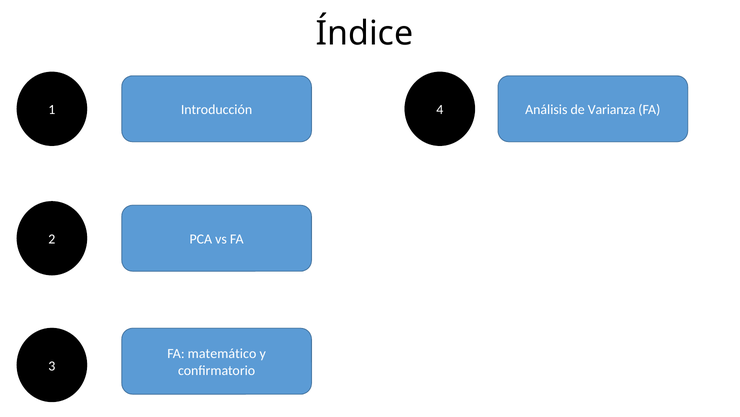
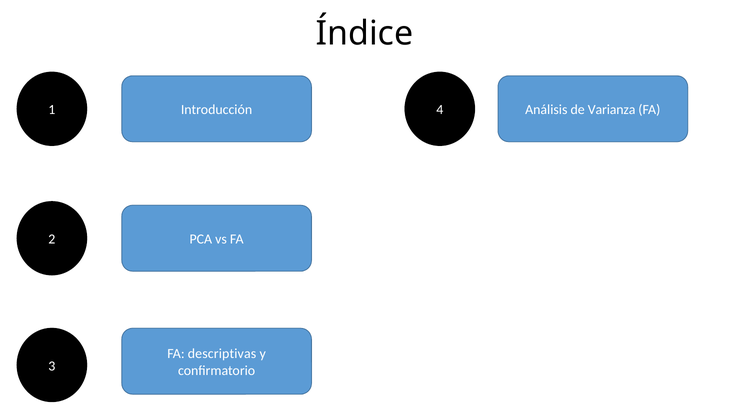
matemático: matemático -> descriptivas
